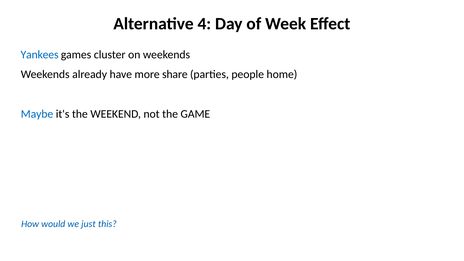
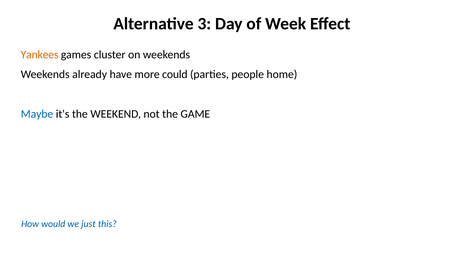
4: 4 -> 3
Yankees colour: blue -> orange
share: share -> could
